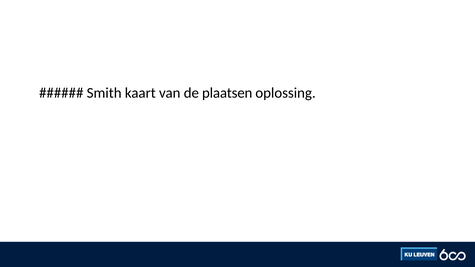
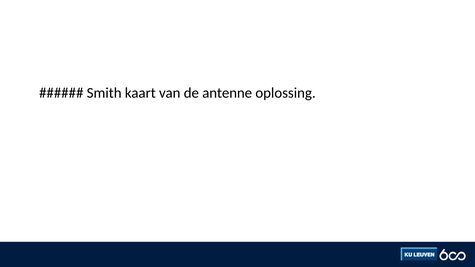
plaatsen: plaatsen -> antenne
